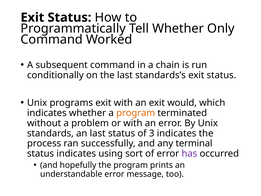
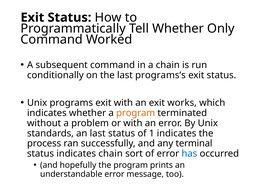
standards’s: standards’s -> programs’s
would: would -> works
3: 3 -> 1
indicates using: using -> chain
has colour: purple -> blue
